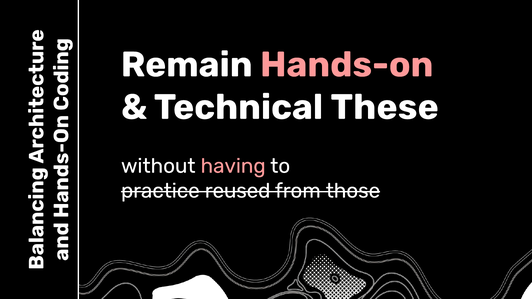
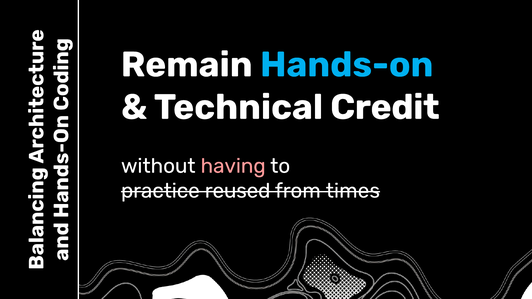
Hands-on colour: pink -> light blue
These: These -> Credit
those: those -> times
